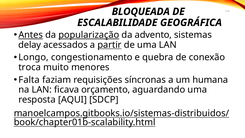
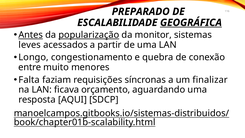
BLOQUEADA: BLOQUEADA -> PREPARADO
GEOGRÁFICA underline: none -> present
advento: advento -> monitor
delay: delay -> leves
partir underline: present -> none
troca: troca -> entre
humana: humana -> finalizar
